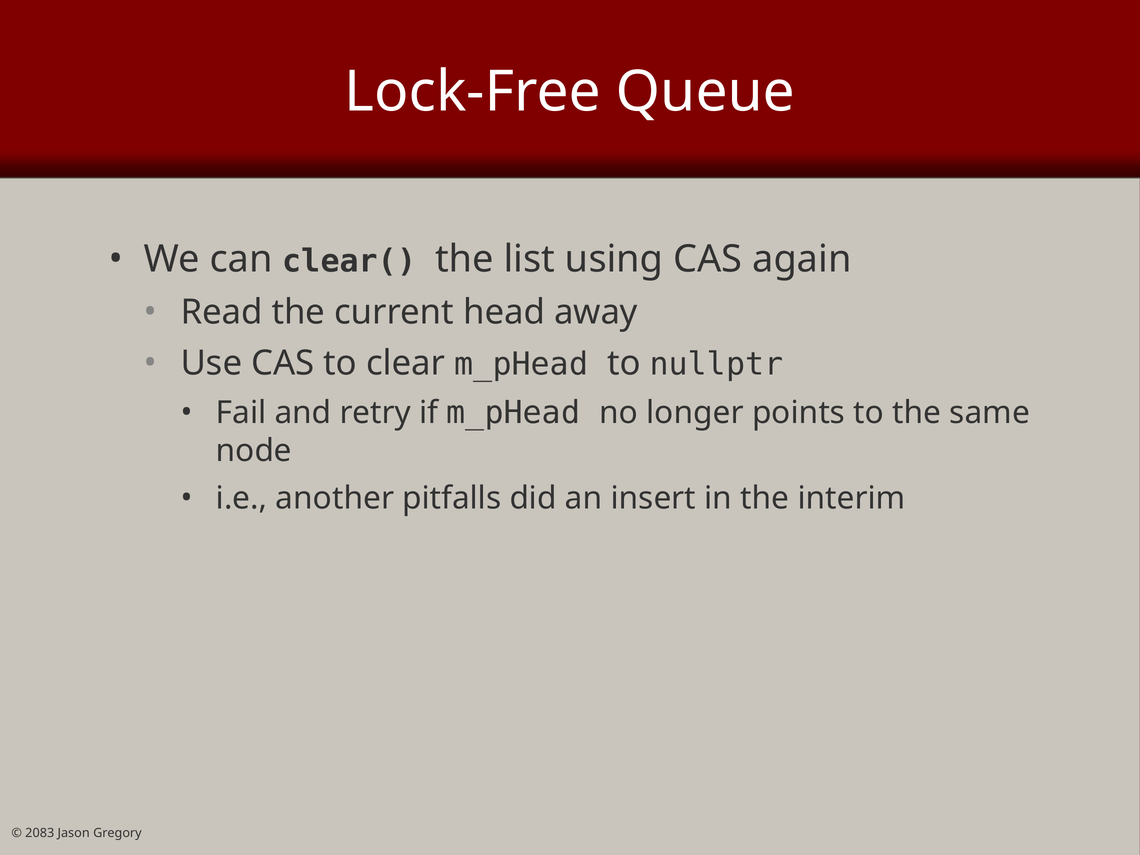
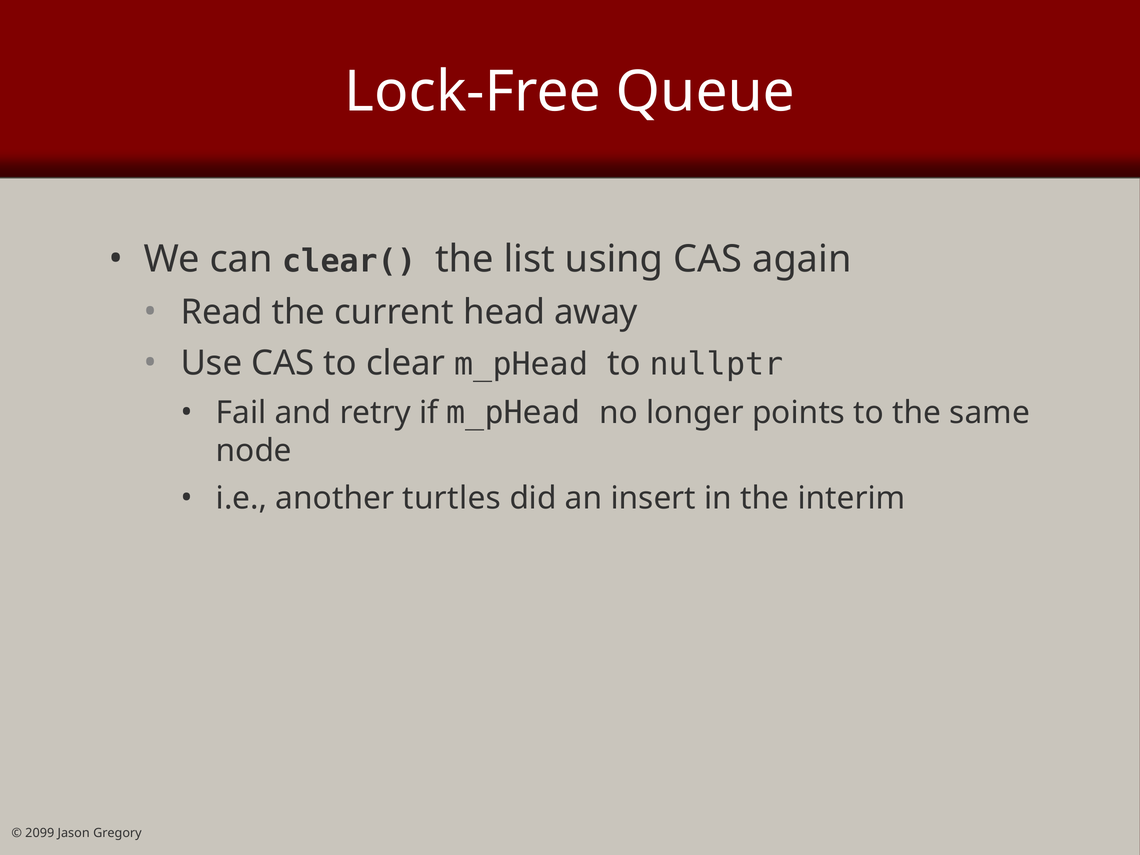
pitfalls: pitfalls -> turtles
2083: 2083 -> 2099
